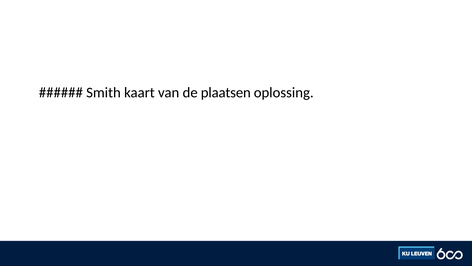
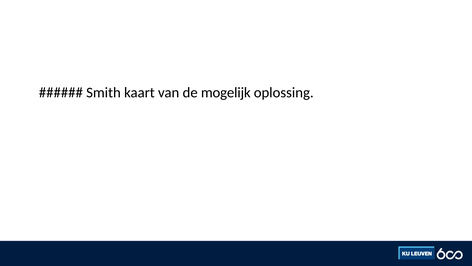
plaatsen: plaatsen -> mogelijk
